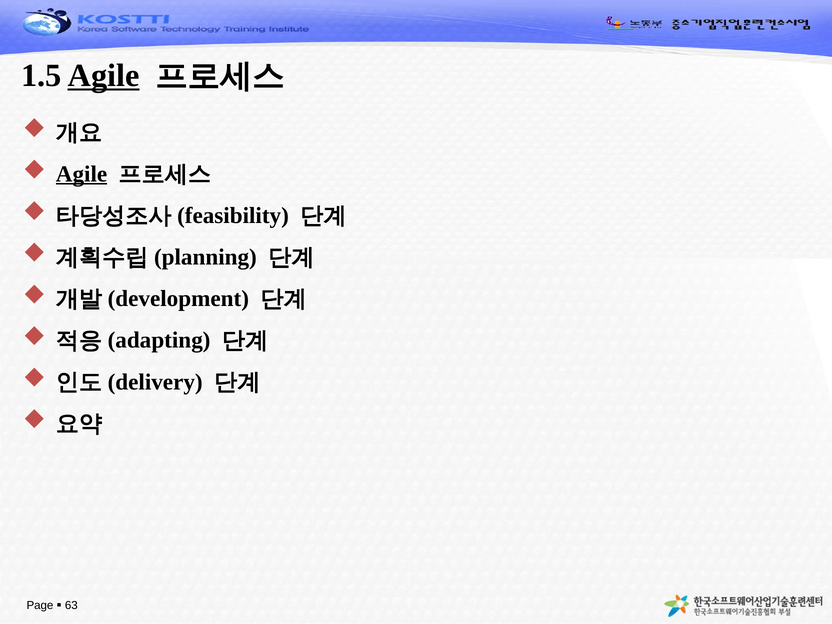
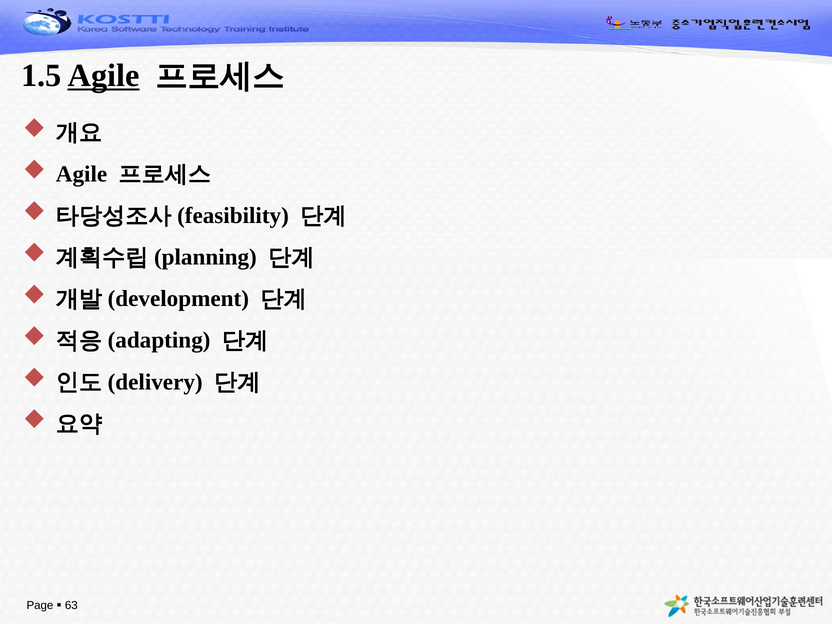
Agile at (81, 174) underline: present -> none
